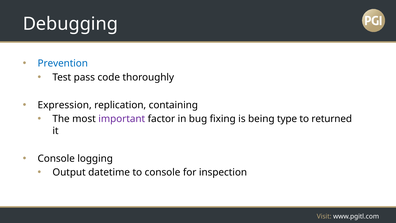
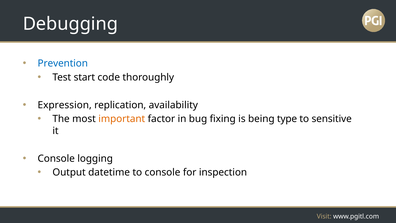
pass: pass -> start
containing: containing -> availability
important colour: purple -> orange
returned: returned -> sensitive
